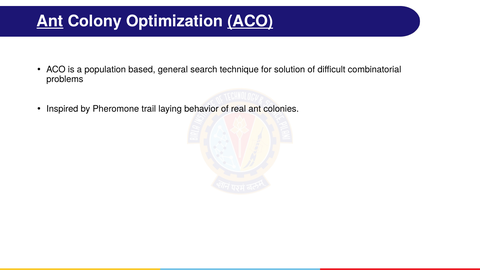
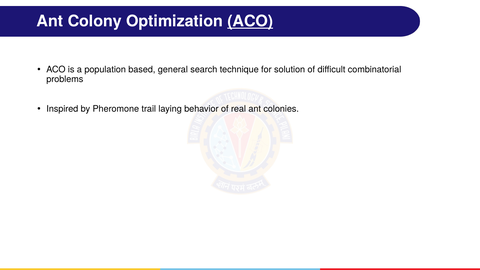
Ant at (50, 21) underline: present -> none
